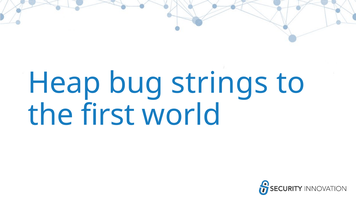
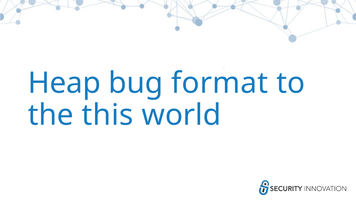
strings: strings -> format
first: first -> this
